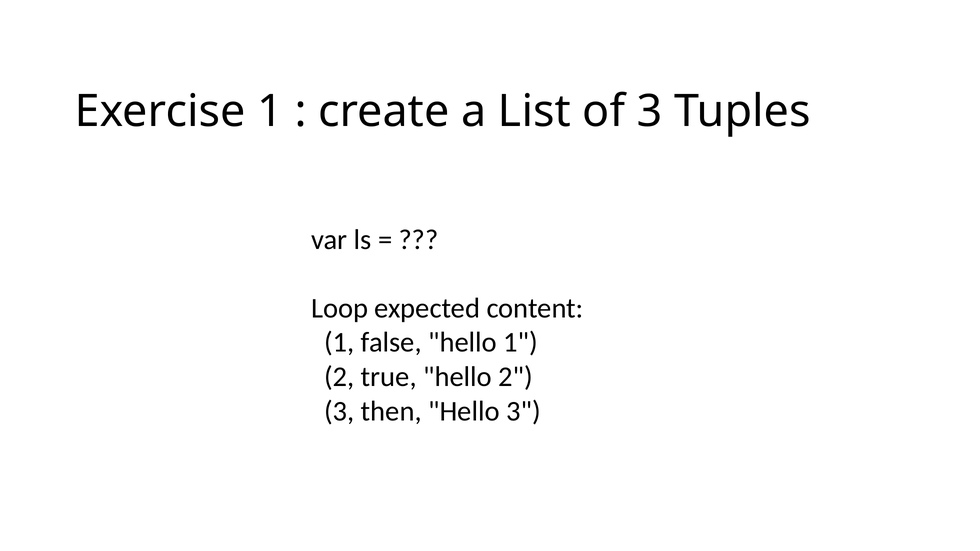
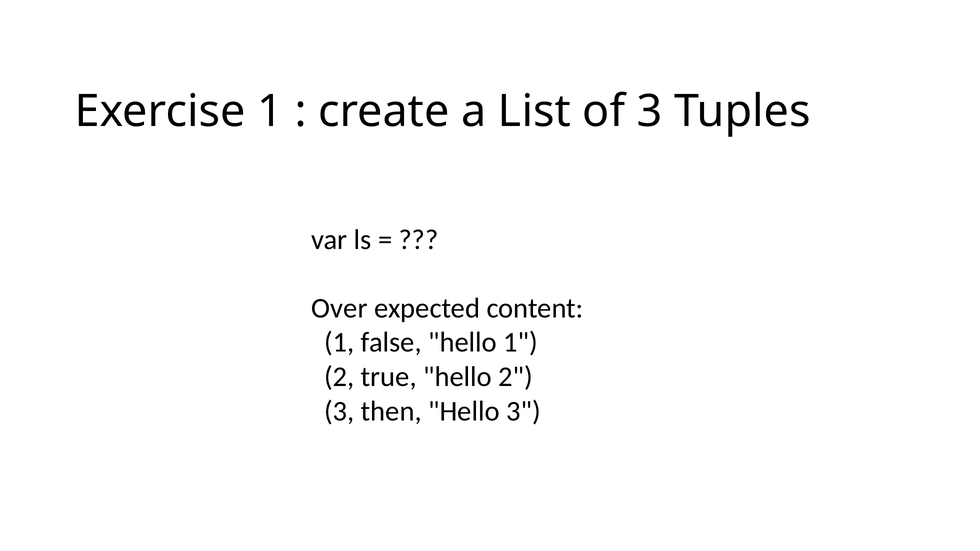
Loop: Loop -> Over
